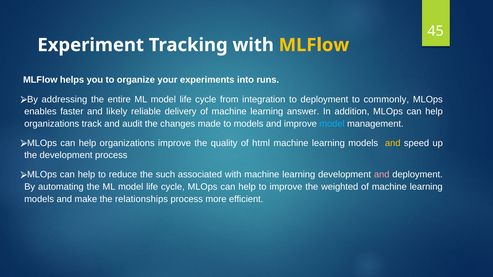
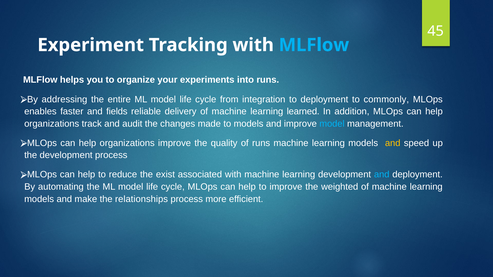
MLFlow at (314, 45) colour: yellow -> light blue
likely: likely -> fields
answer: answer -> learned
of html: html -> runs
such: such -> exist
and at (382, 175) colour: pink -> light blue
